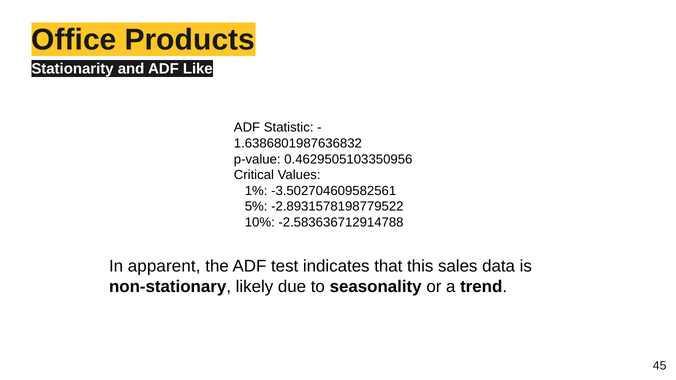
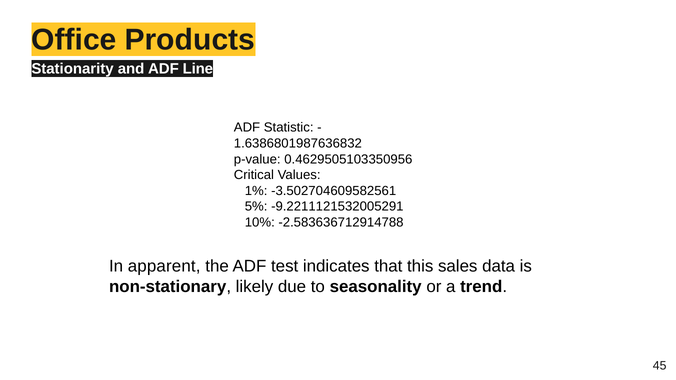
Like: Like -> Line
-2.8931578198779522: -2.8931578198779522 -> -9.2211121532005291
